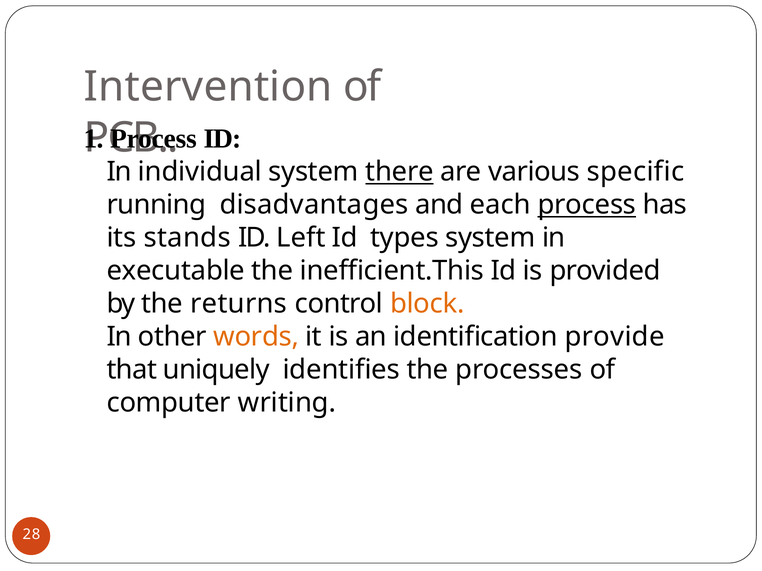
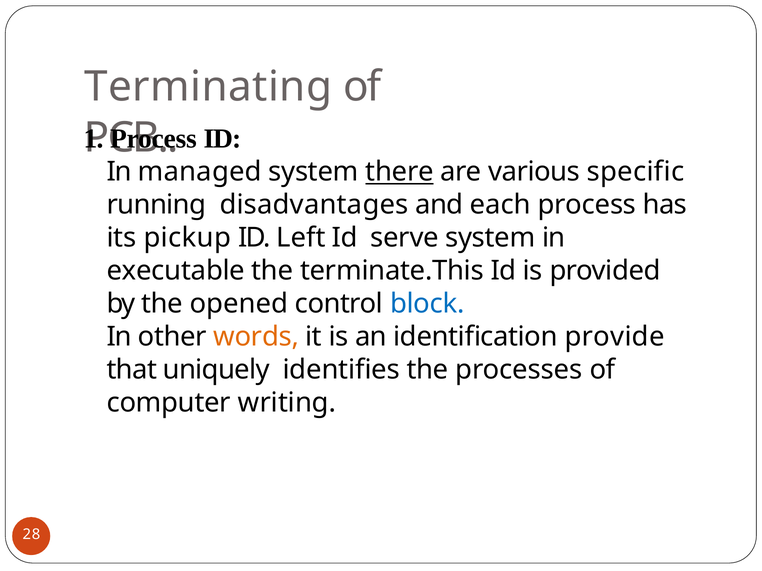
Intervention: Intervention -> Terminating
individual: individual -> managed
process at (587, 205) underline: present -> none
stands: stands -> pickup
types: types -> serve
inefficient.This: inefficient.This -> terminate.This
returns: returns -> opened
block colour: orange -> blue
